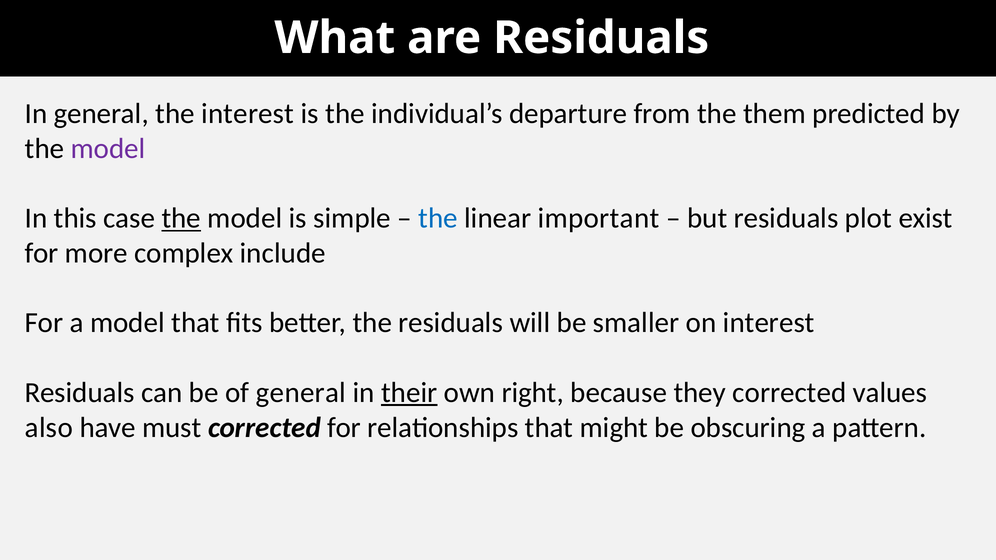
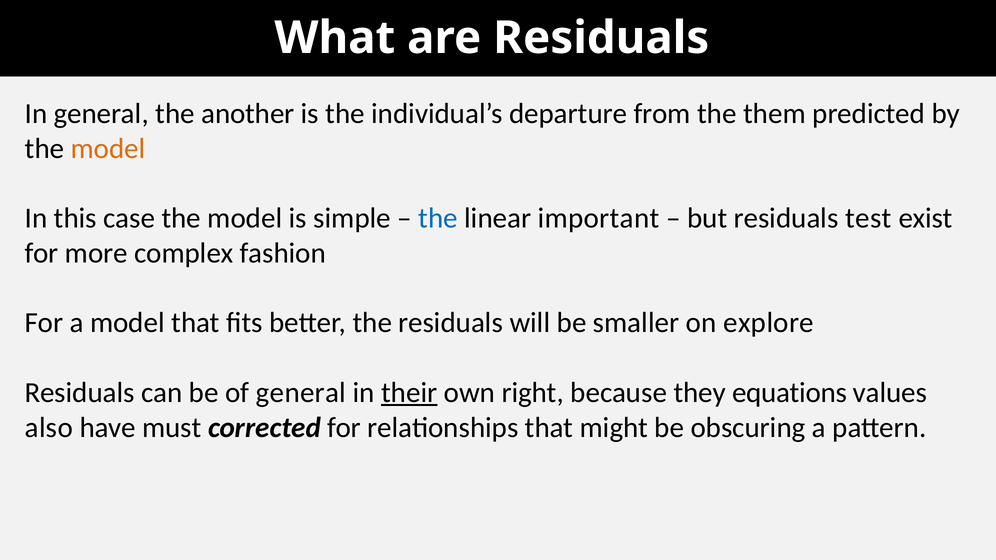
the interest: interest -> another
model at (108, 149) colour: purple -> orange
the at (181, 218) underline: present -> none
plot: plot -> test
include: include -> fashion
on interest: interest -> explore
they corrected: corrected -> equations
